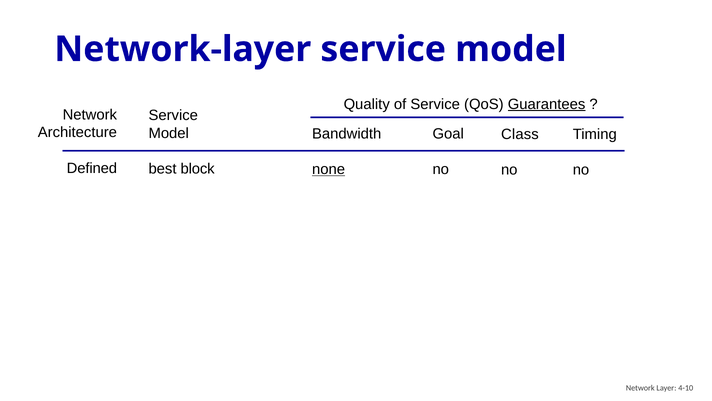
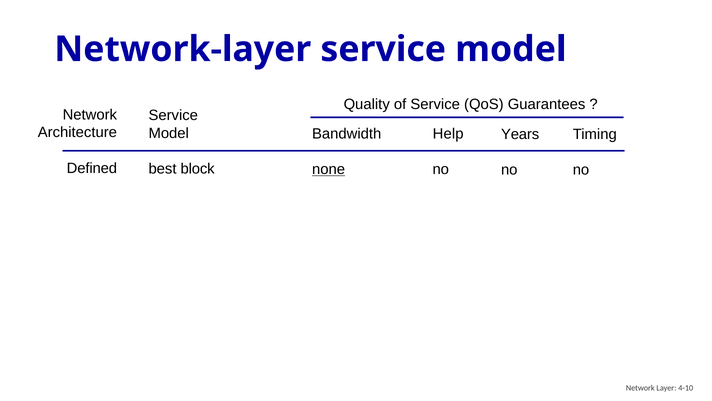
Guarantees underline: present -> none
Goal: Goal -> Help
Class: Class -> Years
